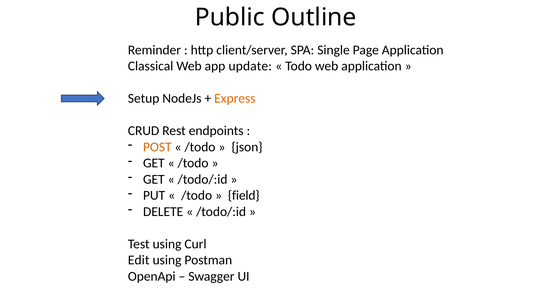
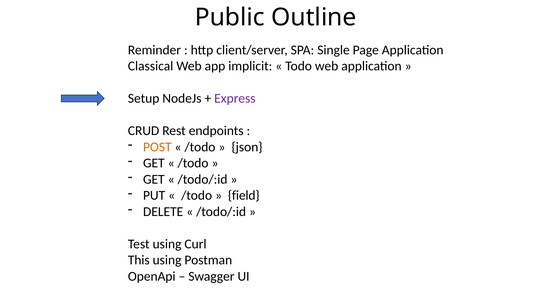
update: update -> implicit
Express colour: orange -> purple
Edit: Edit -> This
